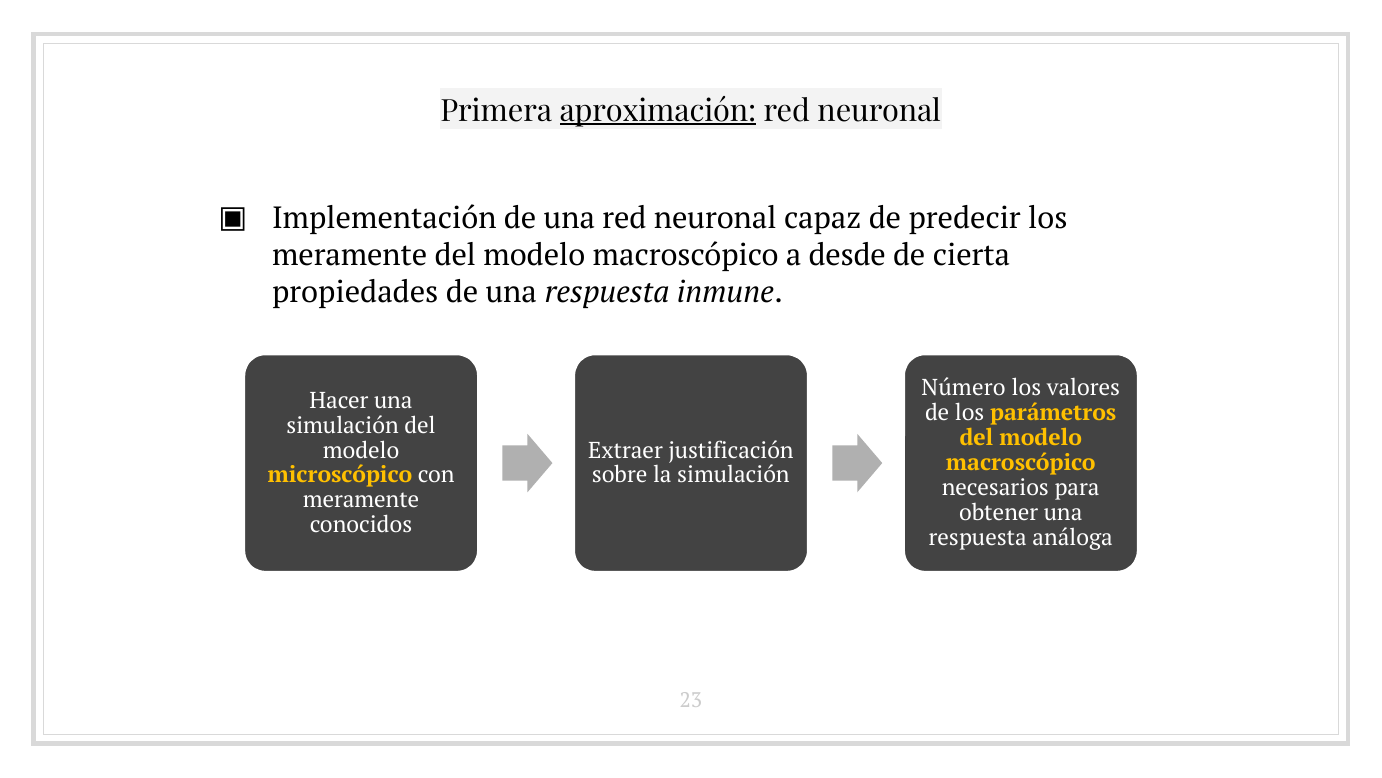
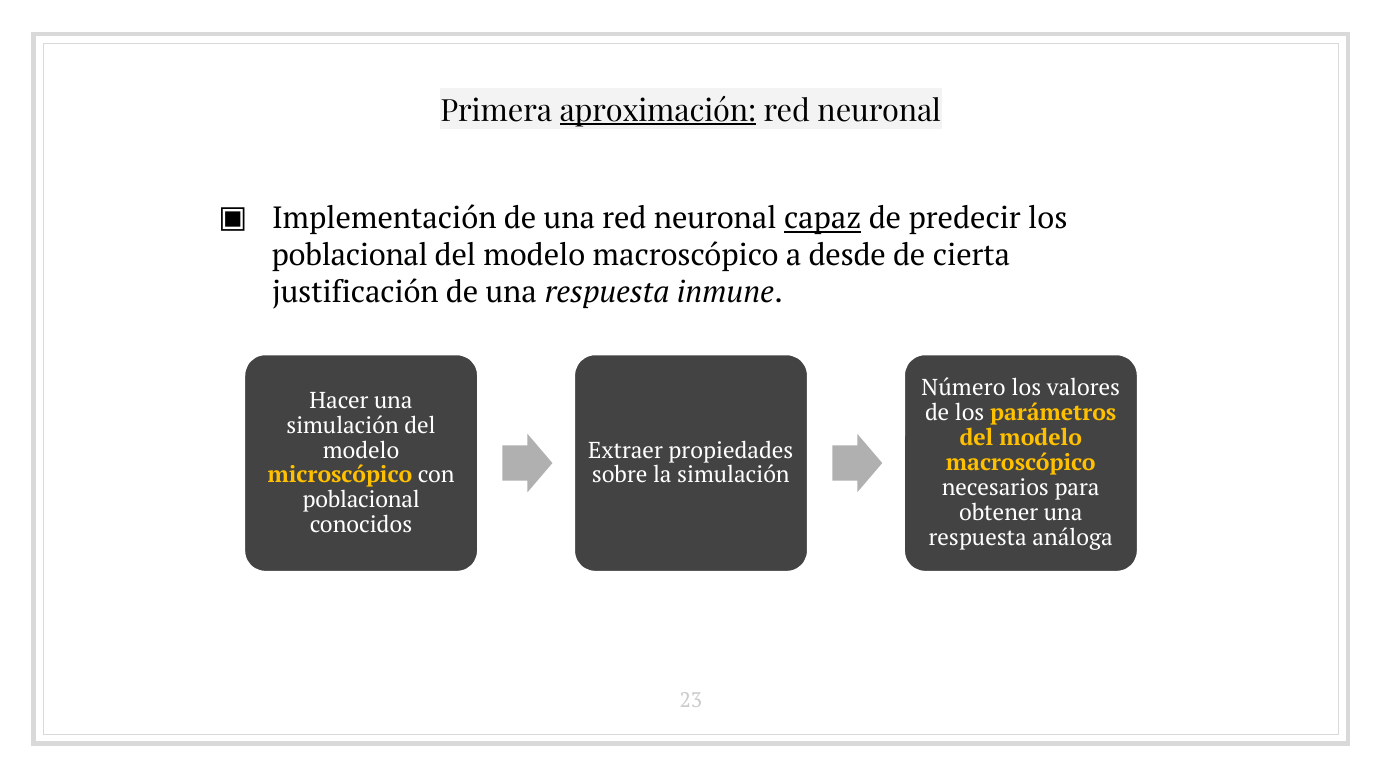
capaz underline: none -> present
meramente at (350, 255): meramente -> poblacional
propiedades: propiedades -> justificación
justificación: justificación -> propiedades
meramente at (361, 500): meramente -> poblacional
